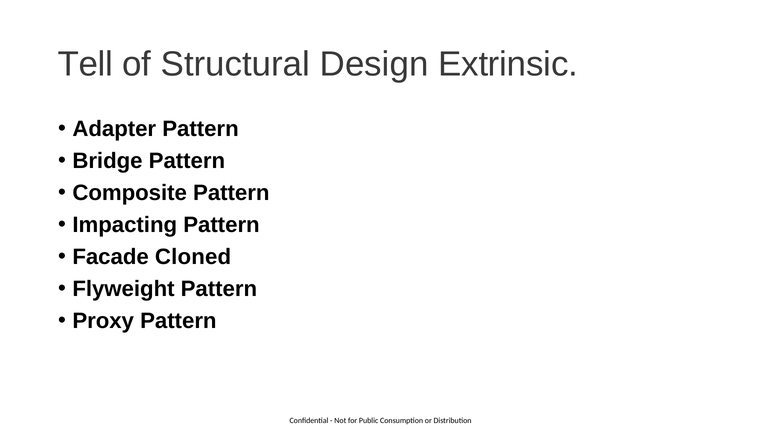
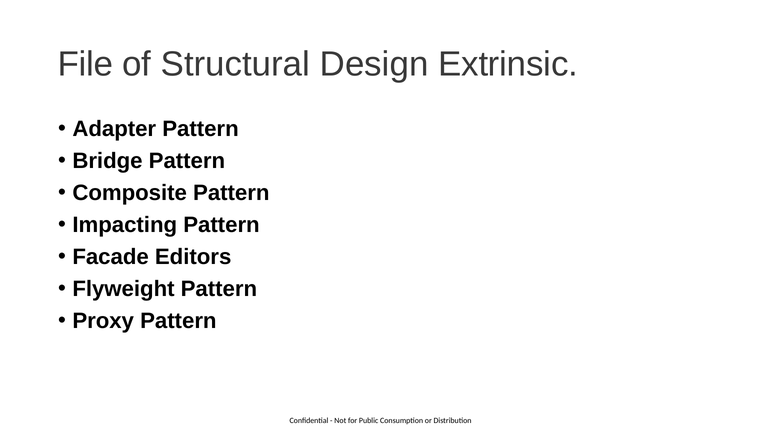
Tell: Tell -> File
Cloned: Cloned -> Editors
